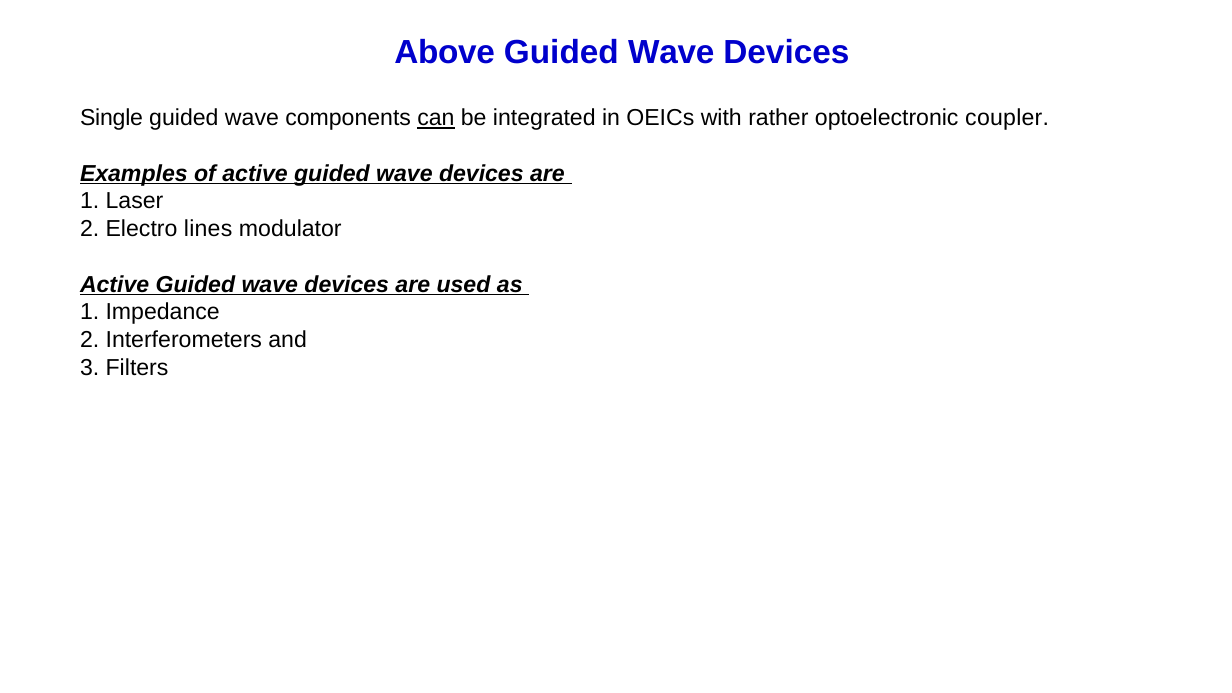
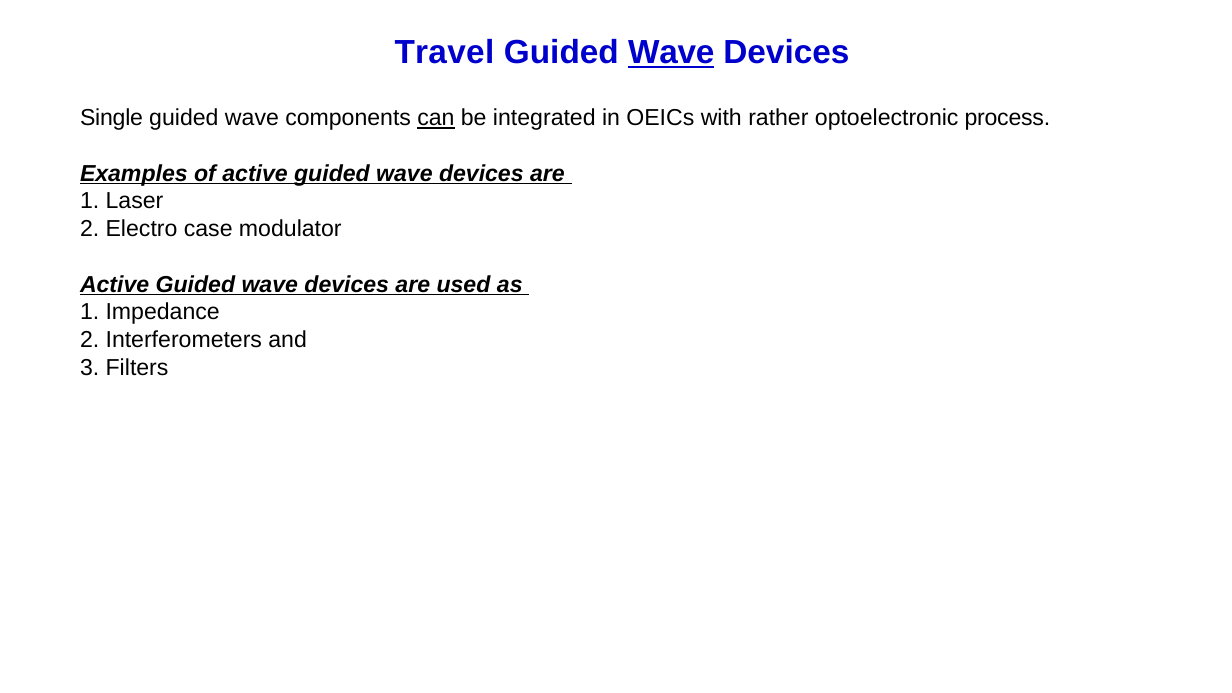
Above: Above -> Travel
Wave at (671, 53) underline: none -> present
coupler: coupler -> process
lines: lines -> case
